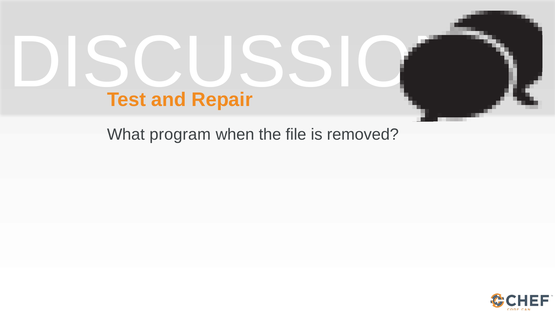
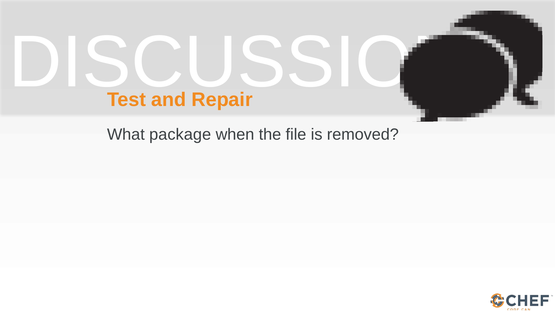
program: program -> package
